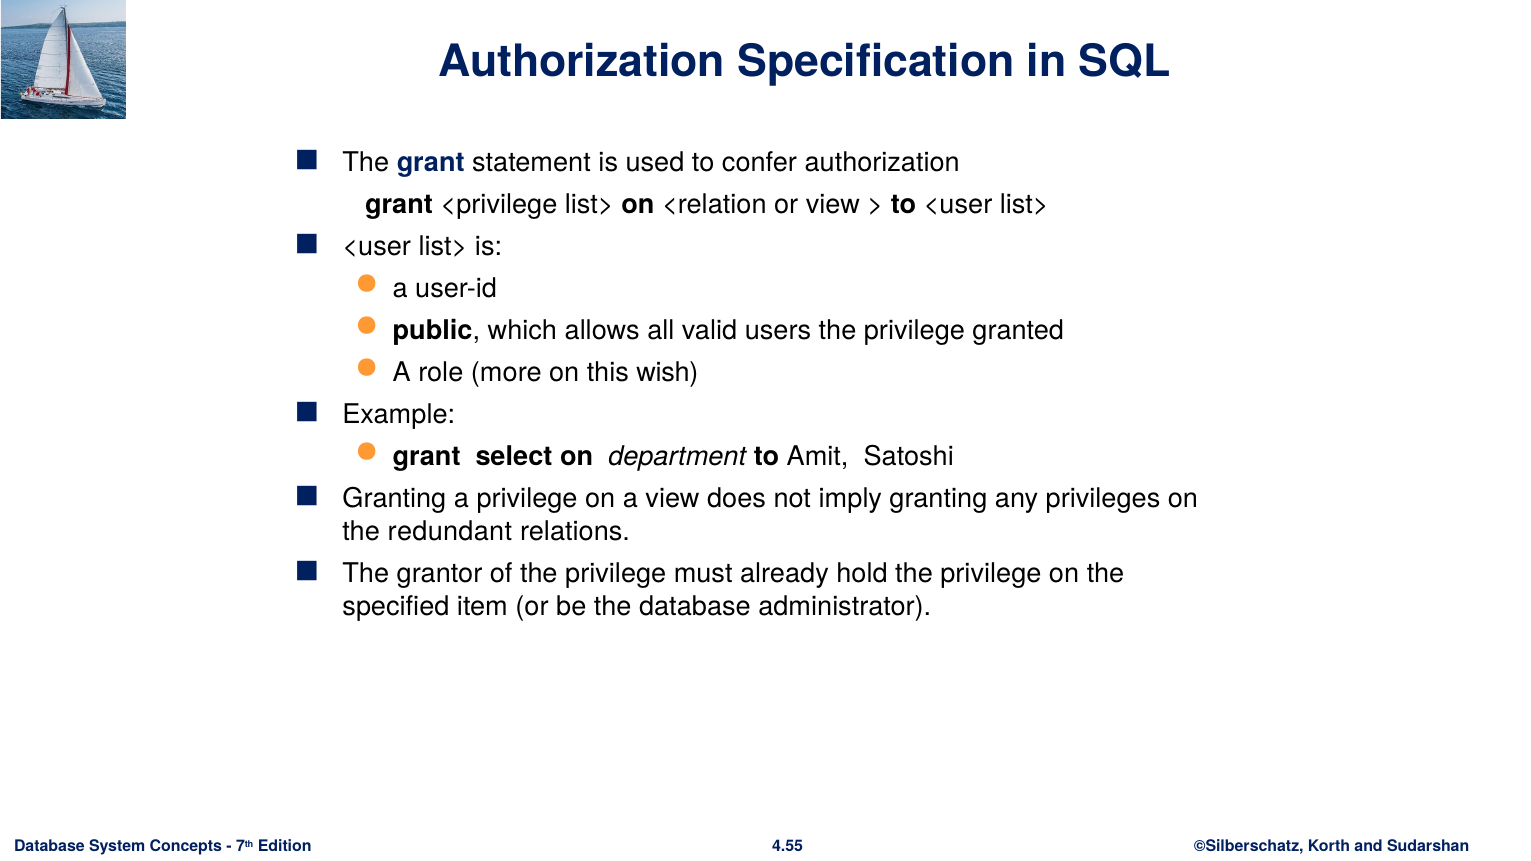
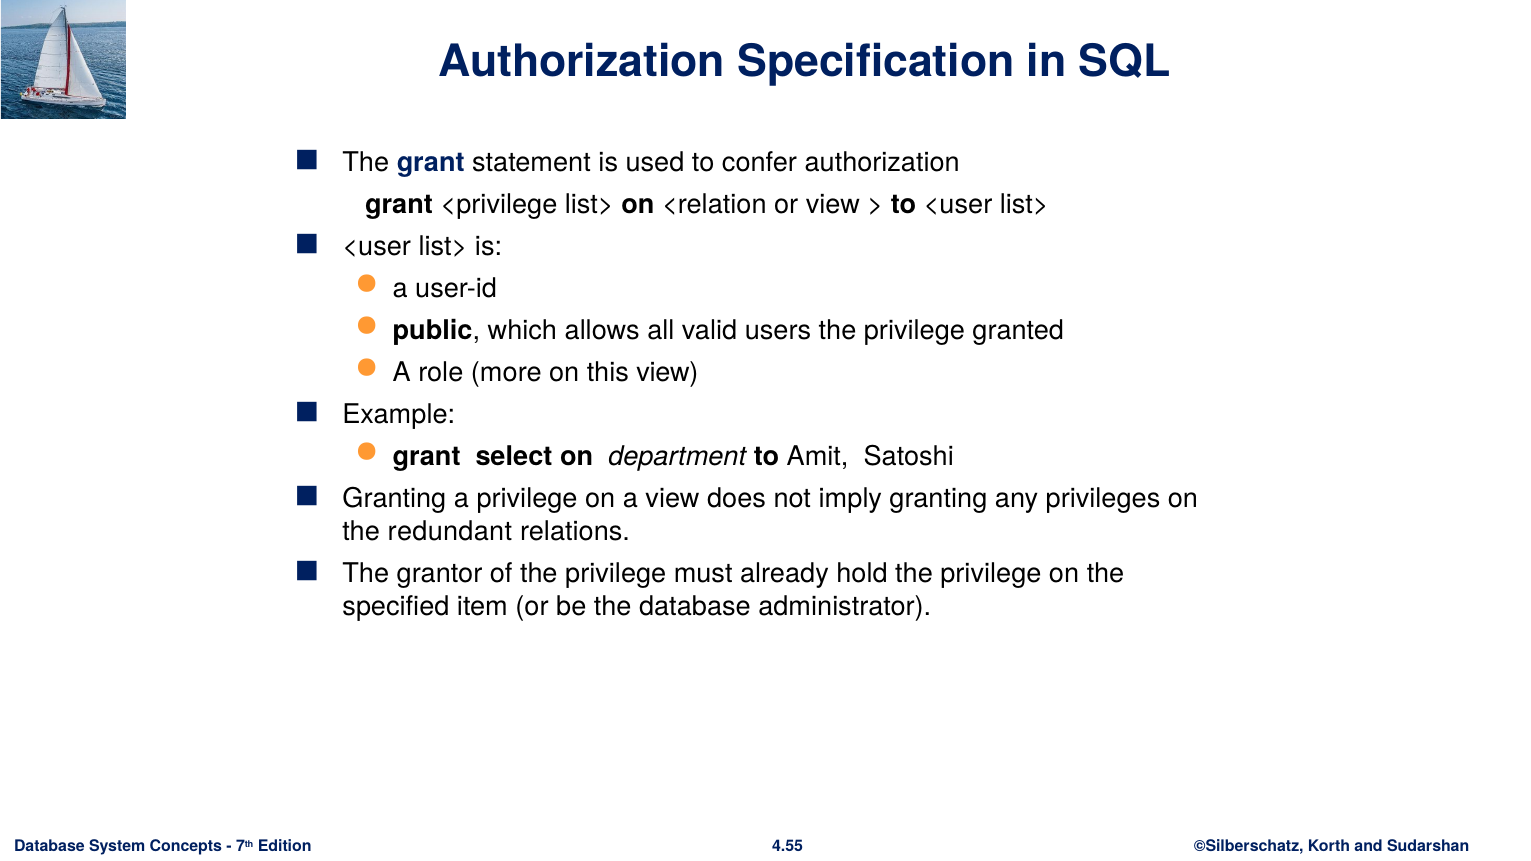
this wish: wish -> view
